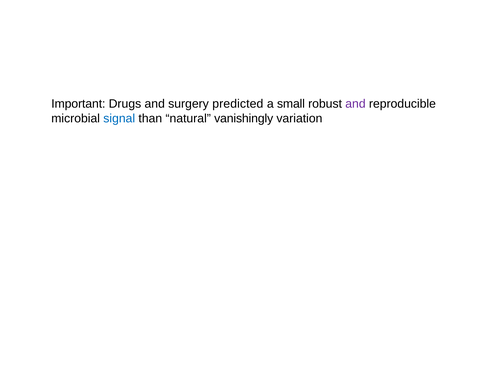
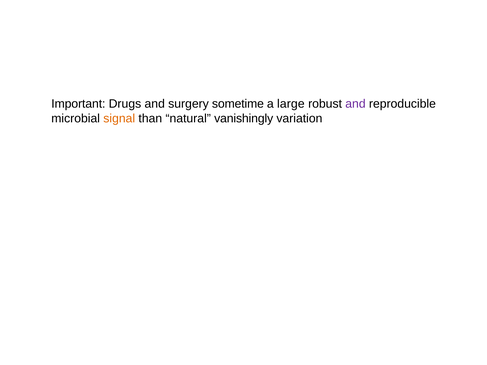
predicted: predicted -> sometime
small: small -> large
signal colour: blue -> orange
